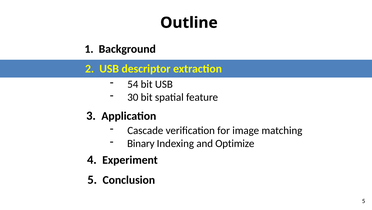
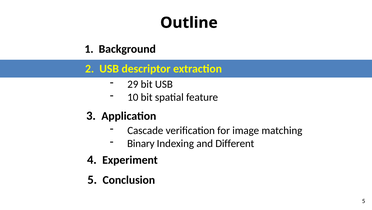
54: 54 -> 29
30: 30 -> 10
Optimize: Optimize -> Different
